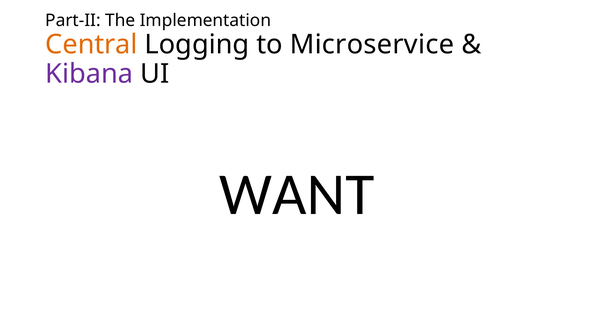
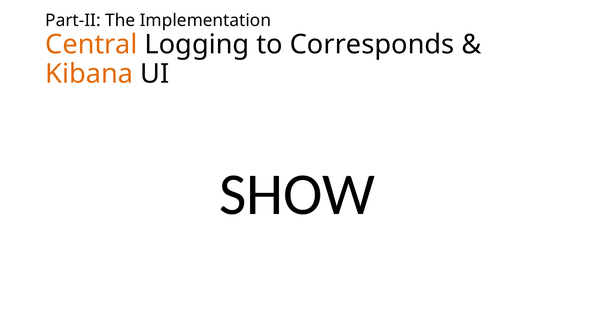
Microservice: Microservice -> Corresponds
Kibana colour: purple -> orange
WANT: WANT -> SHOW
